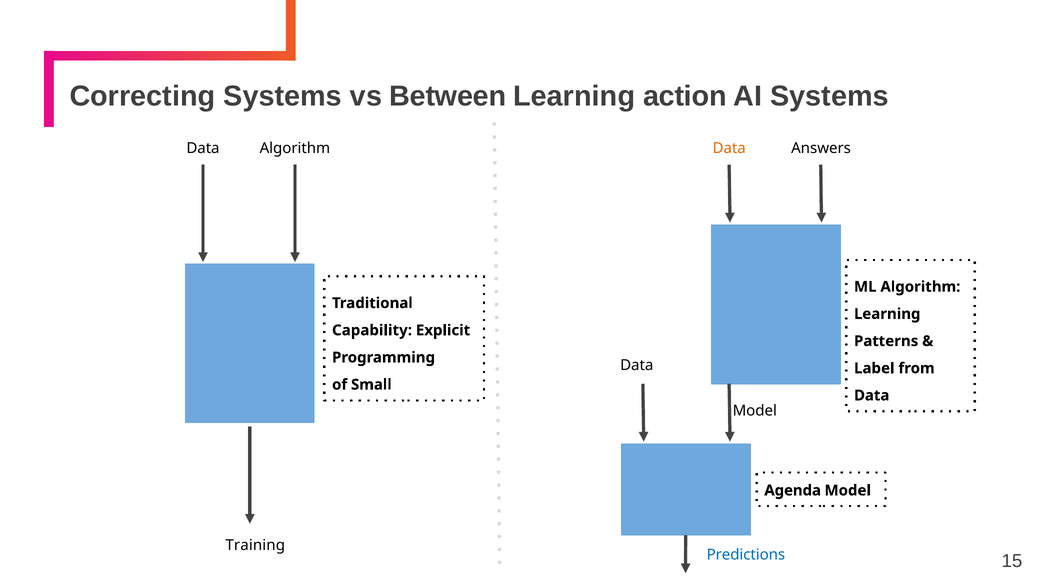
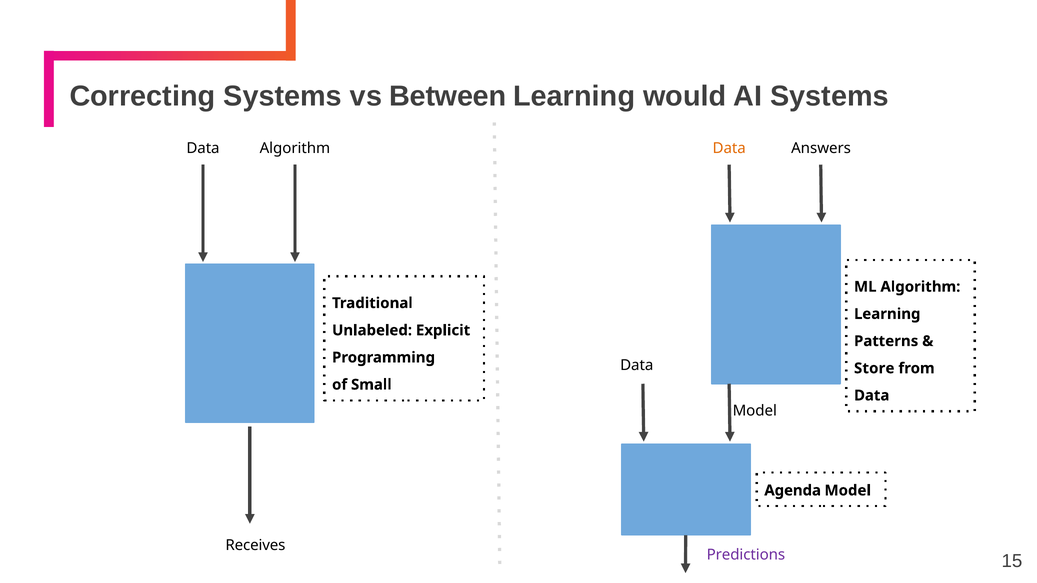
action: action -> would
Capability: Capability -> Unlabeled
Label: Label -> Store
Training: Training -> Receives
Predictions colour: blue -> purple
